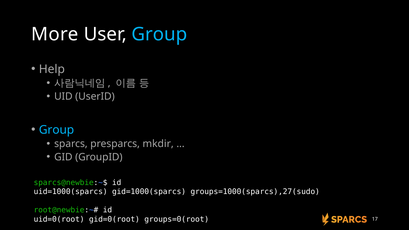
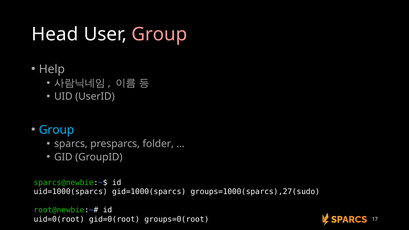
More: More -> Head
Group at (159, 34) colour: light blue -> pink
mkdir: mkdir -> folder
